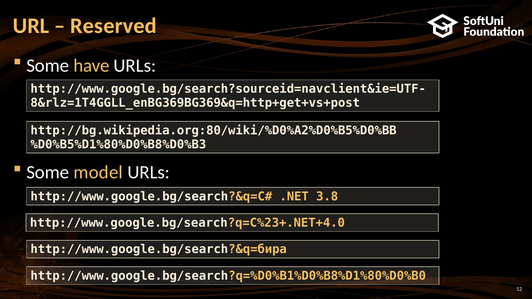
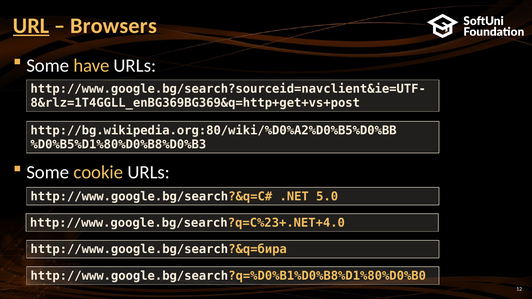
URL underline: none -> present
Reserved: Reserved -> Browsers
model: model -> cookie
3.8: 3.8 -> 5.0
